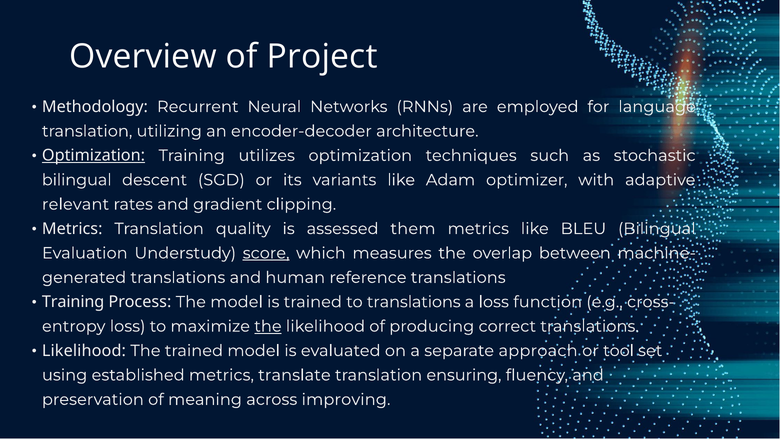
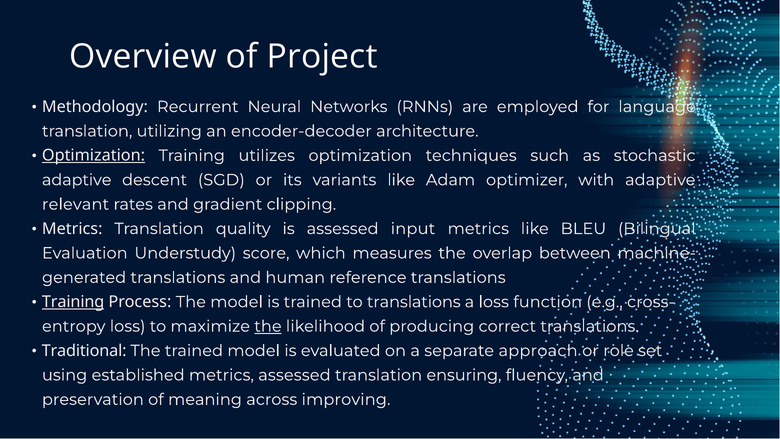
bilingual at (77, 180): bilingual -> adaptive
them: them -> input
score underline: present -> none
Training at (73, 302) underline: none -> present
Likelihood at (84, 351): Likelihood -> Traditional
tool: tool -> role
metrics translate: translate -> assessed
